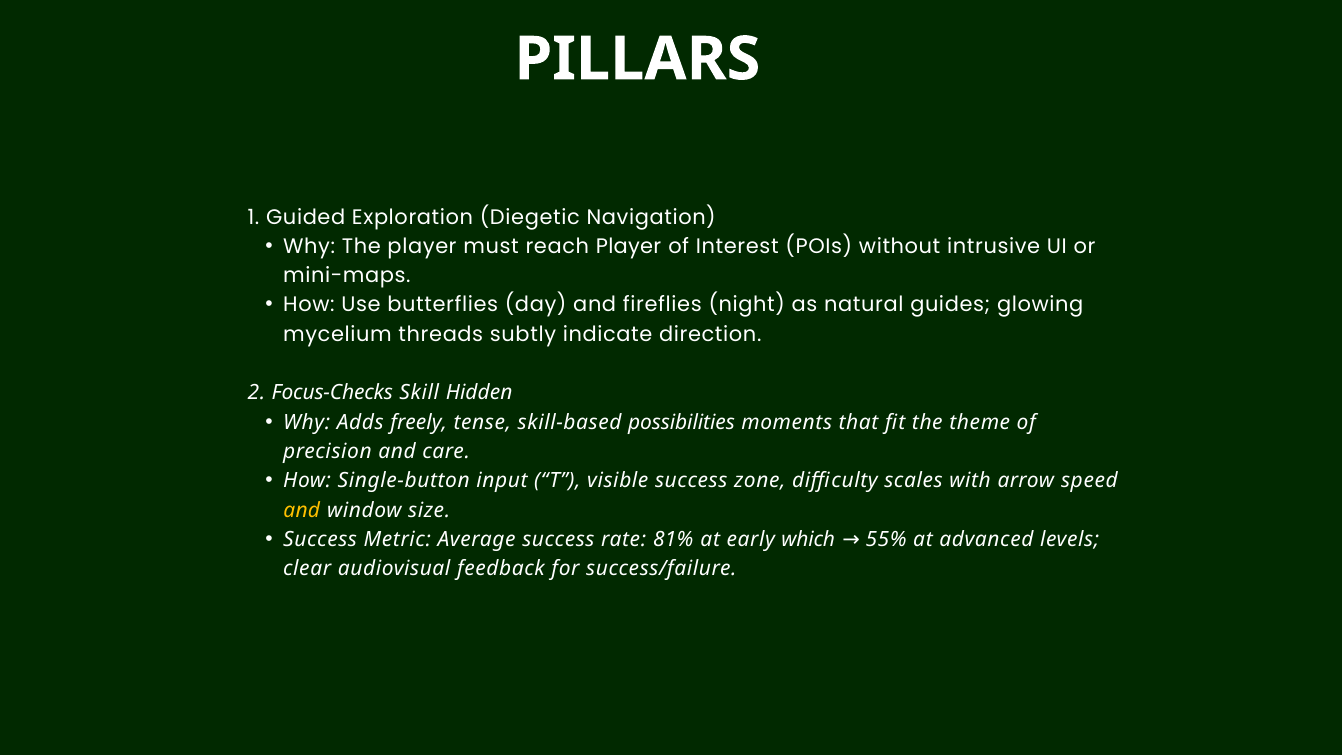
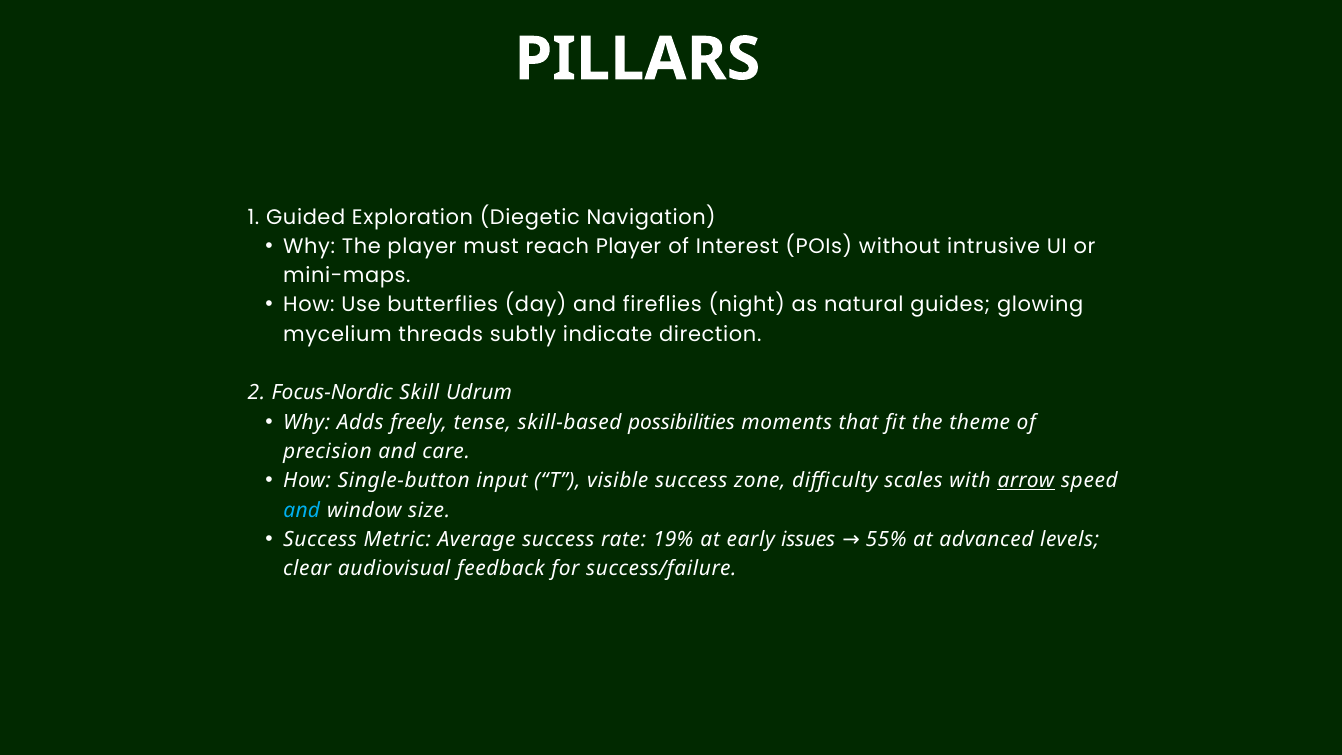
Focus-Checks: Focus-Checks -> Focus-Nordic
Hidden: Hidden -> Udrum
arrow underline: none -> present
and at (302, 510) colour: yellow -> light blue
81%: 81% -> 19%
which: which -> issues
